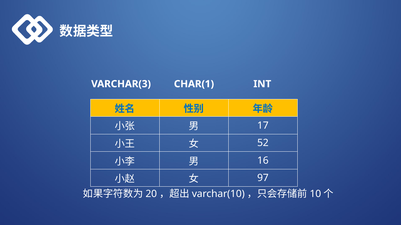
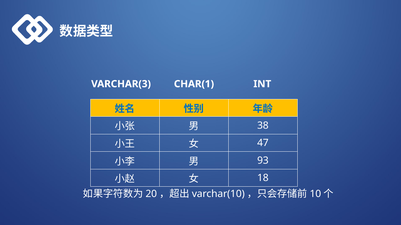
17: 17 -> 38
52: 52 -> 47
16: 16 -> 93
97: 97 -> 18
